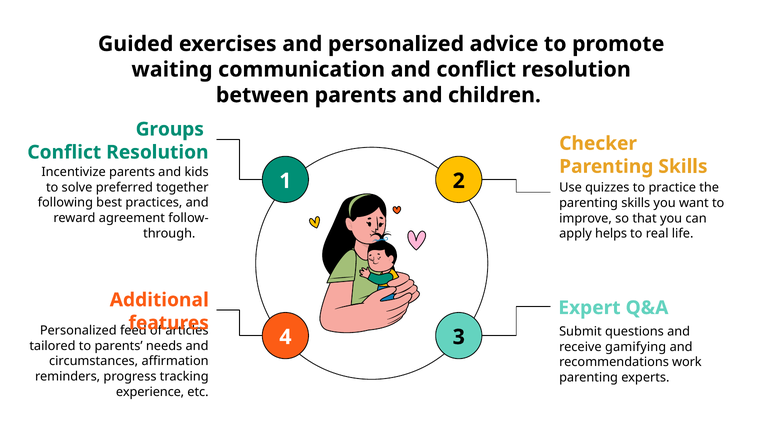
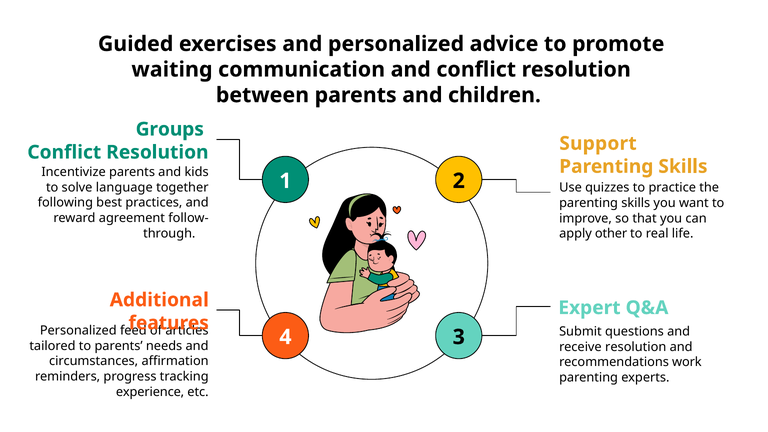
Checker: Checker -> Support
preferred: preferred -> language
helps: helps -> other
receive gamifying: gamifying -> resolution
